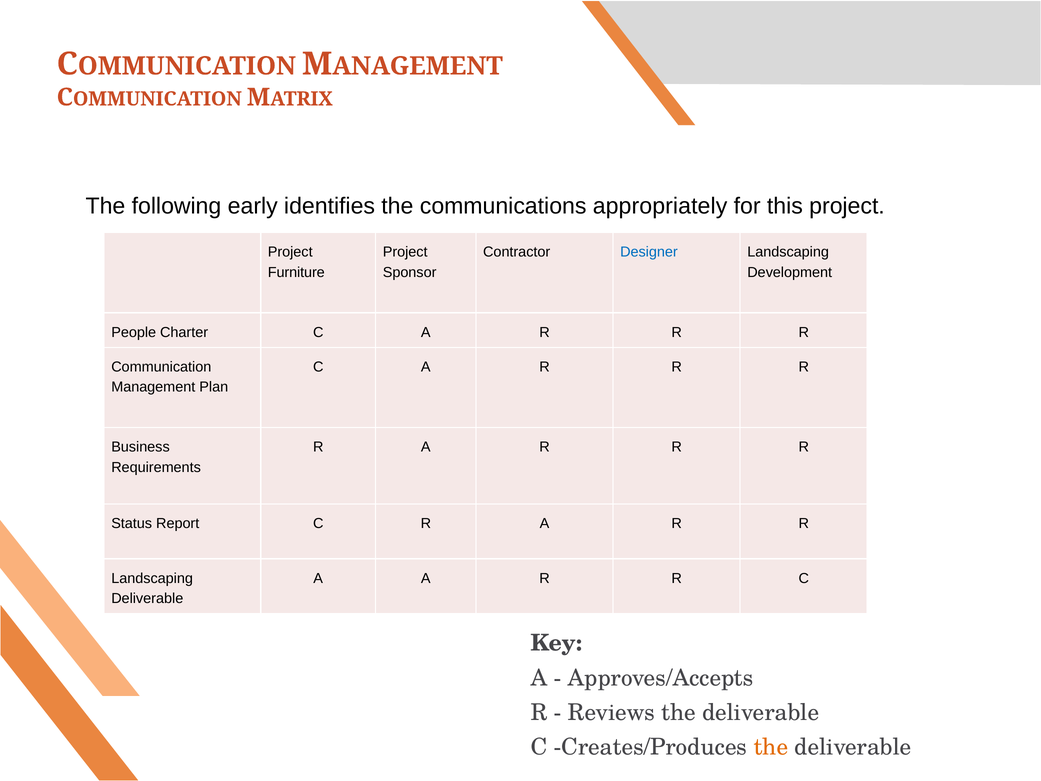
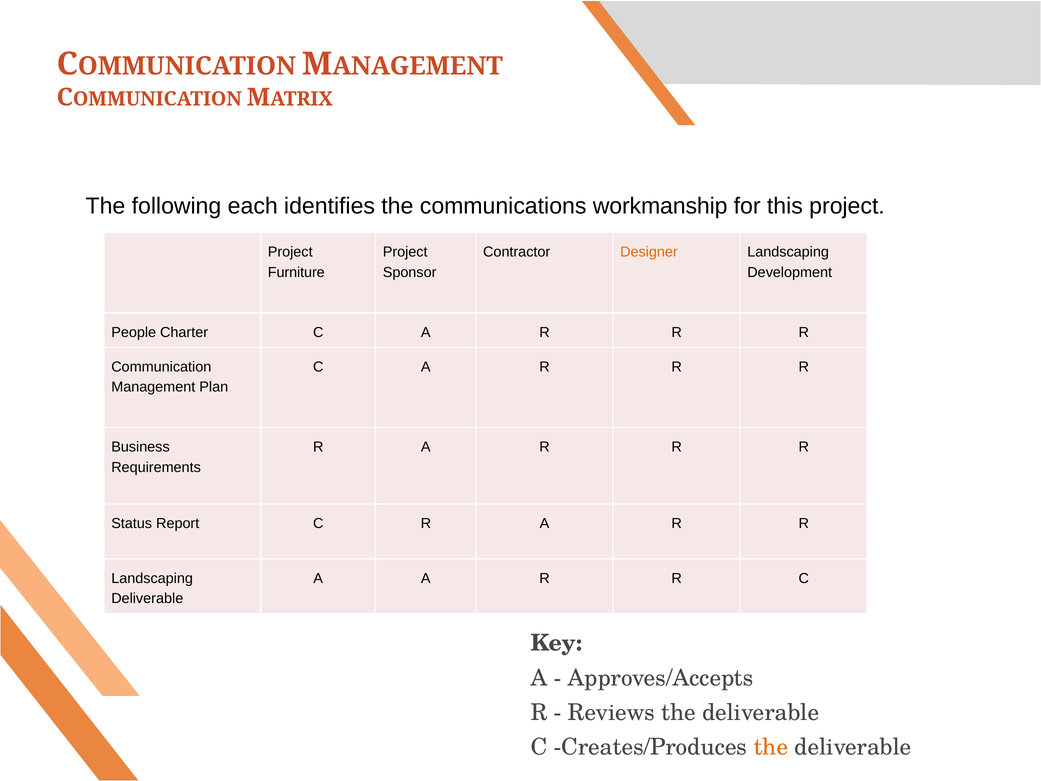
early: early -> each
appropriately: appropriately -> workmanship
Designer colour: blue -> orange
